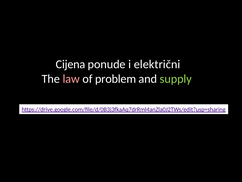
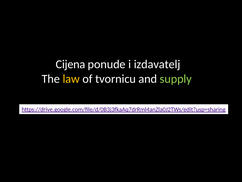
električni: električni -> izdavatelj
law colour: pink -> yellow
problem: problem -> tvornicu
